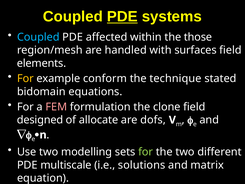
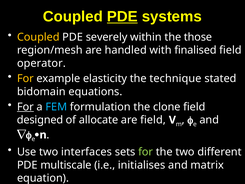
Coupled at (38, 37) colour: light blue -> yellow
affected: affected -> severely
surfaces: surfaces -> finalised
elements: elements -> operator
conform: conform -> elasticity
For at (25, 107) underline: none -> present
FEM colour: pink -> light blue
are dofs: dofs -> field
modelling: modelling -> interfaces
solutions: solutions -> initialises
